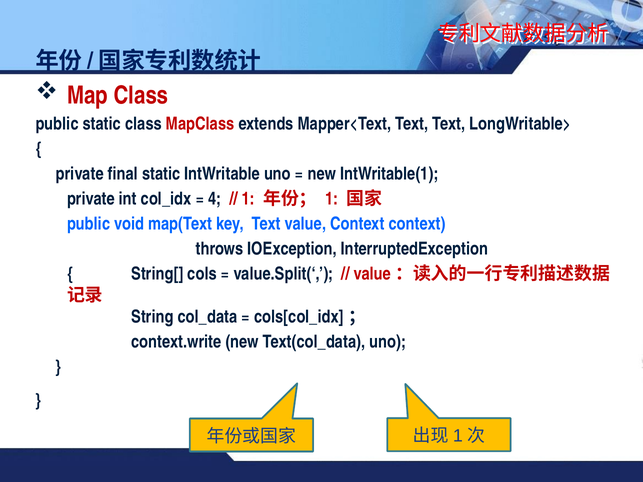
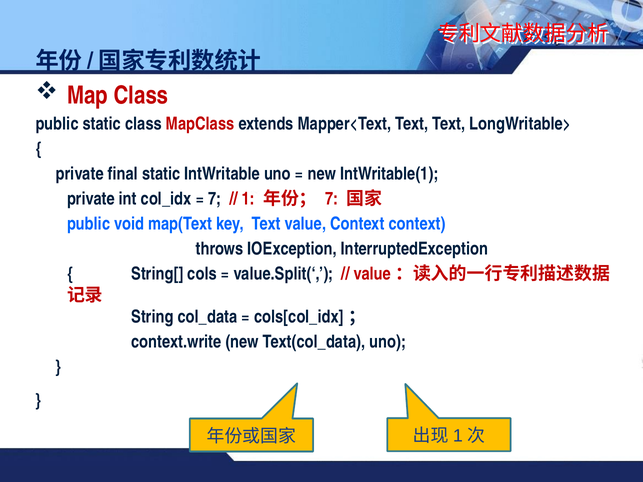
4 at (215, 199): 4 -> 7
1 at (332, 199): 1 -> 7
